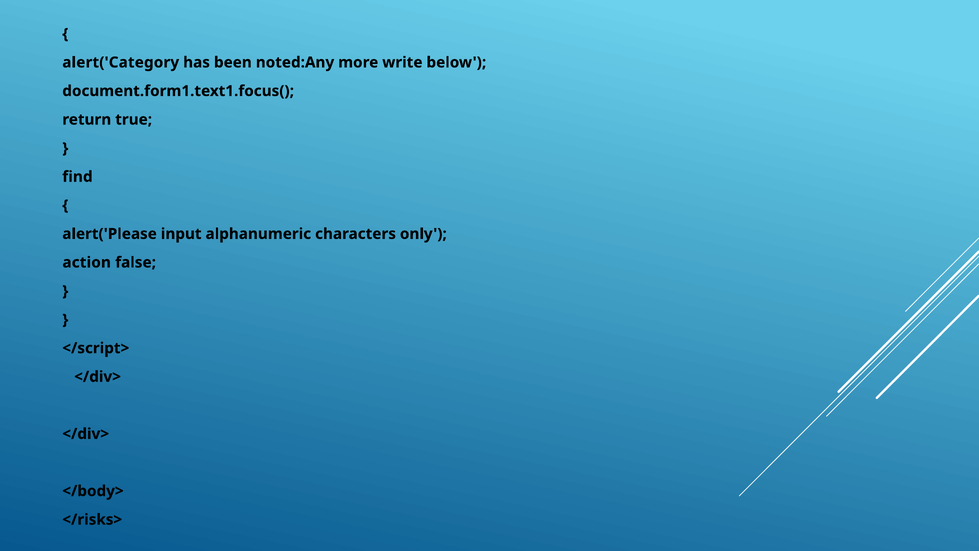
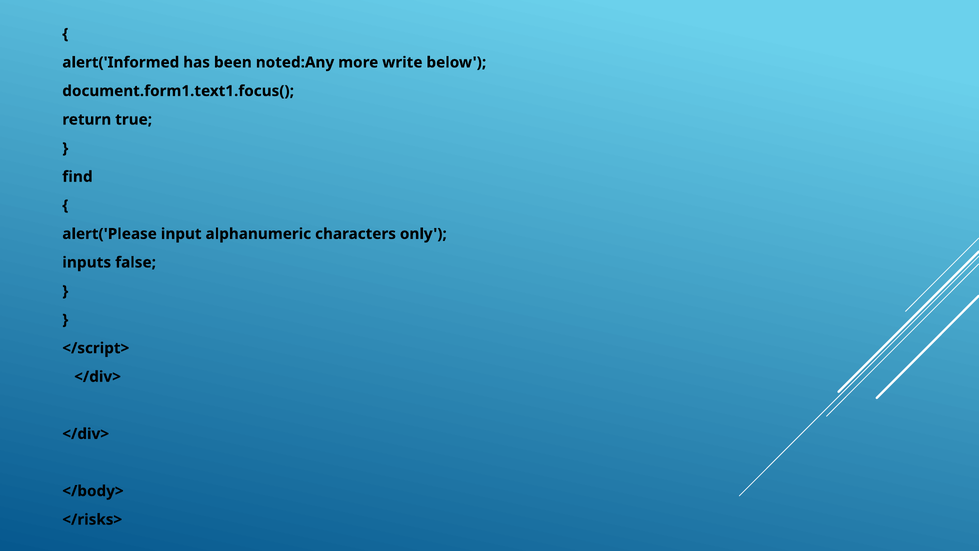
alert('Category: alert('Category -> alert('Informed
action: action -> inputs
